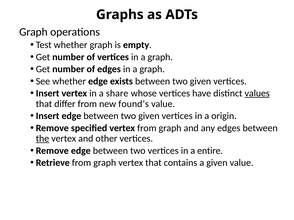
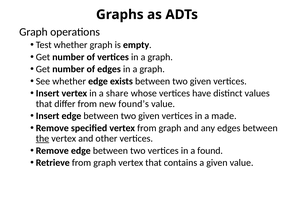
values underline: present -> none
origin: origin -> made
entire: entire -> found
